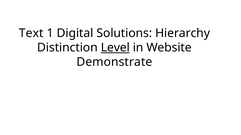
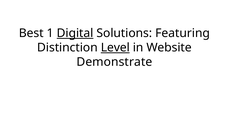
Text: Text -> Best
Digital underline: none -> present
Hierarchy: Hierarchy -> Featuring
